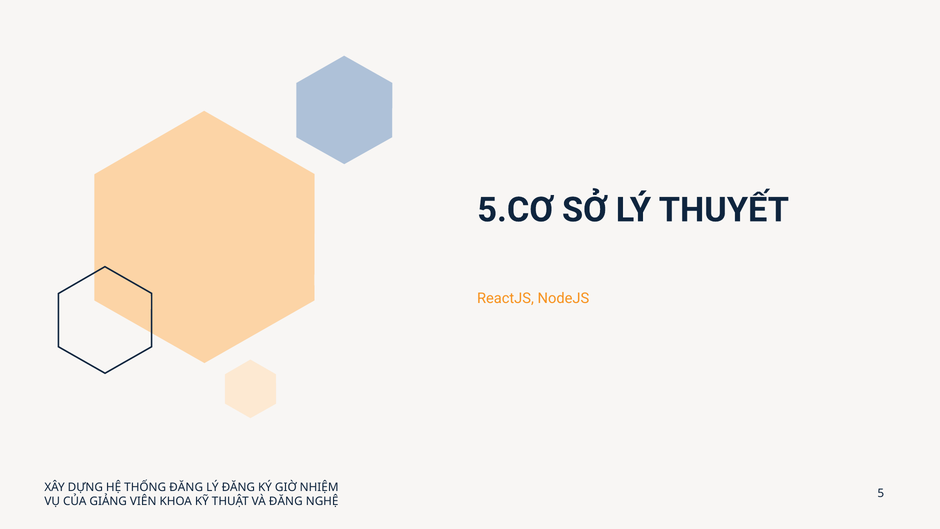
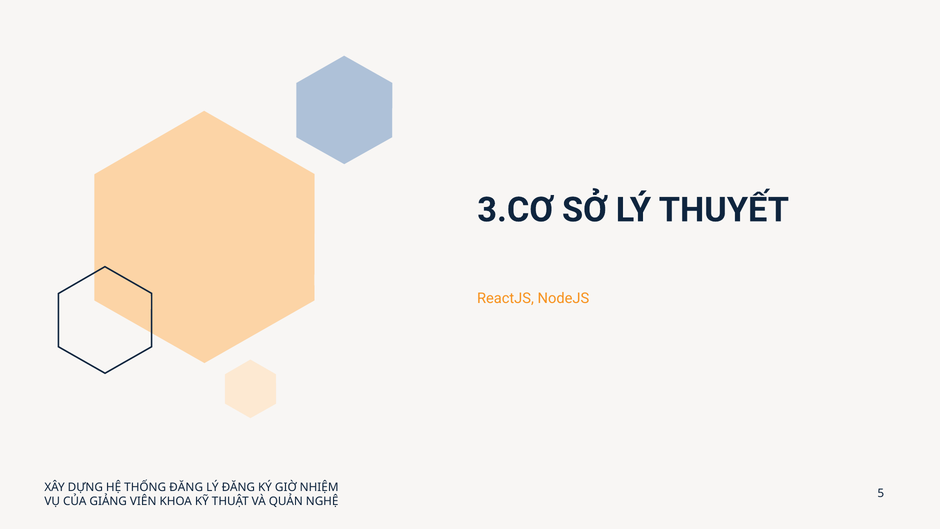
5.CƠ: 5.CƠ -> 3.CƠ
VÀ ĐĂNG: ĐĂNG -> QUẢN
